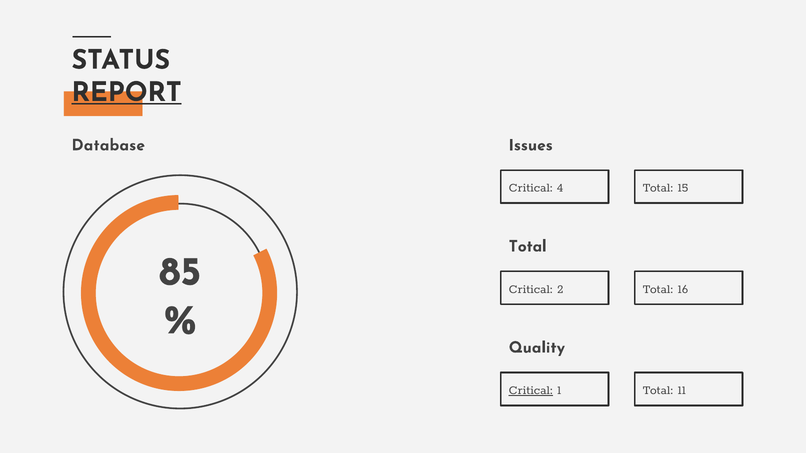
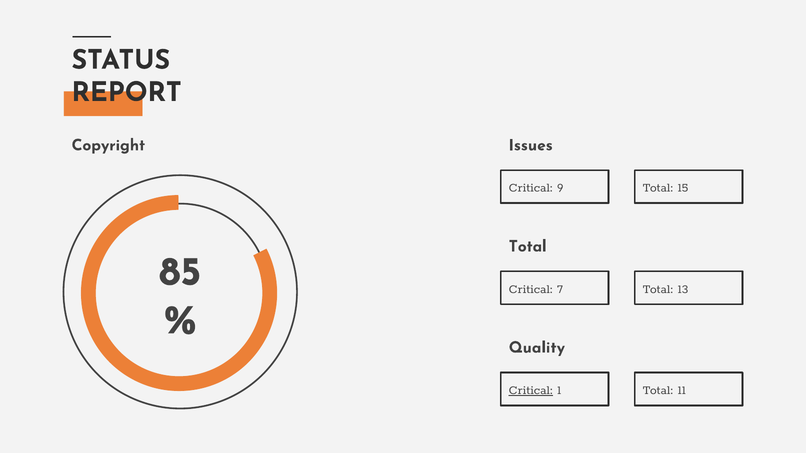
REPORT underline: present -> none
Database: Database -> Copyright
4: 4 -> 9
2: 2 -> 7
16: 16 -> 13
